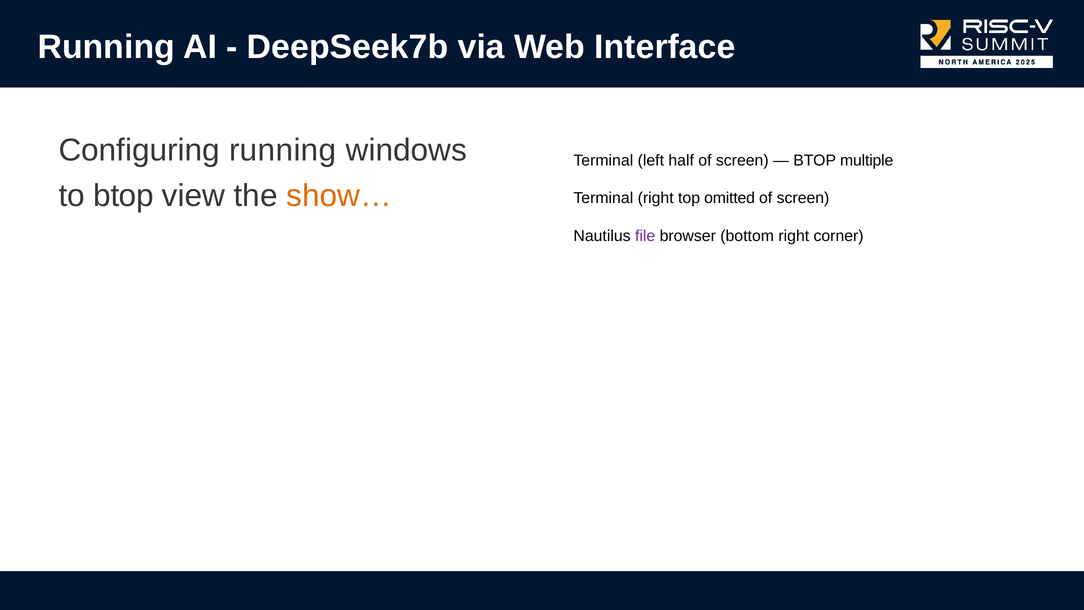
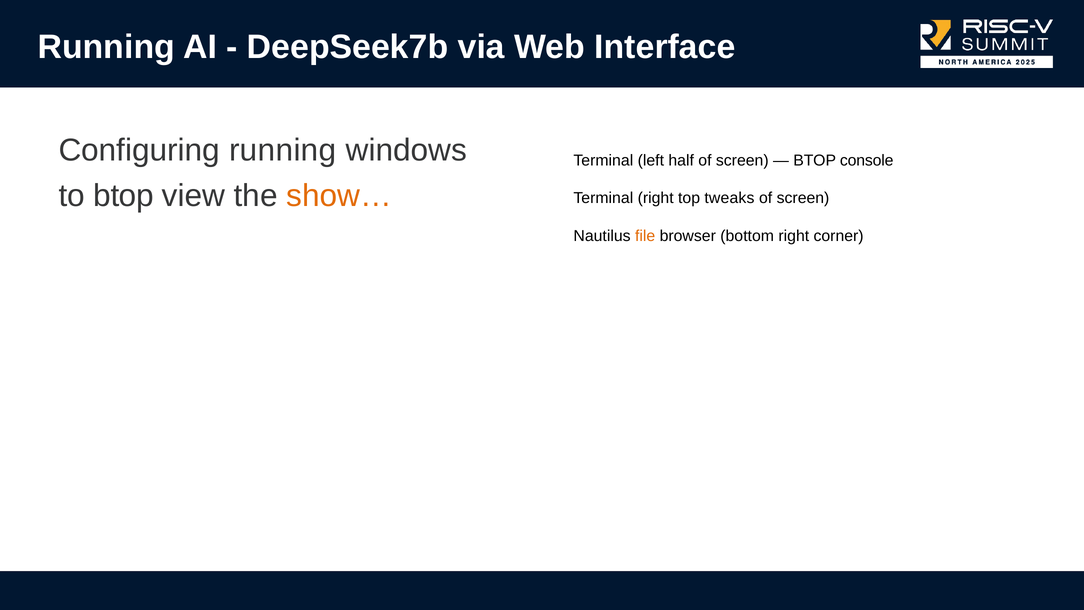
multiple: multiple -> console
omitted: omitted -> tweaks
file colour: purple -> orange
